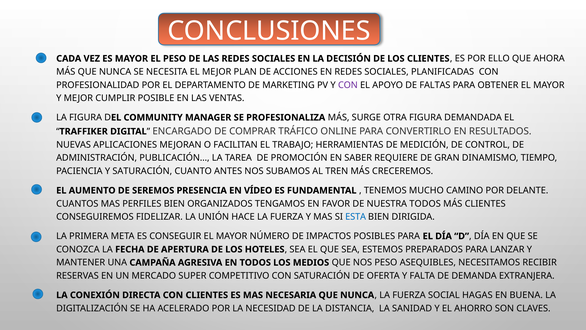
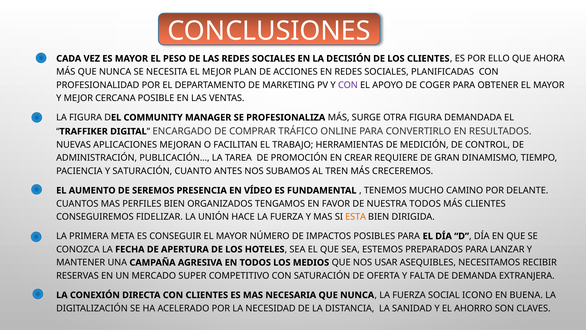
FALTAS: FALTAS -> COGER
CUMPLIR: CUMPLIR -> CERCANA
SABER: SABER -> CREAR
ESTA colour: blue -> orange
NOS PESO: PESO -> USAR
HAGAS: HAGAS -> ICONO
